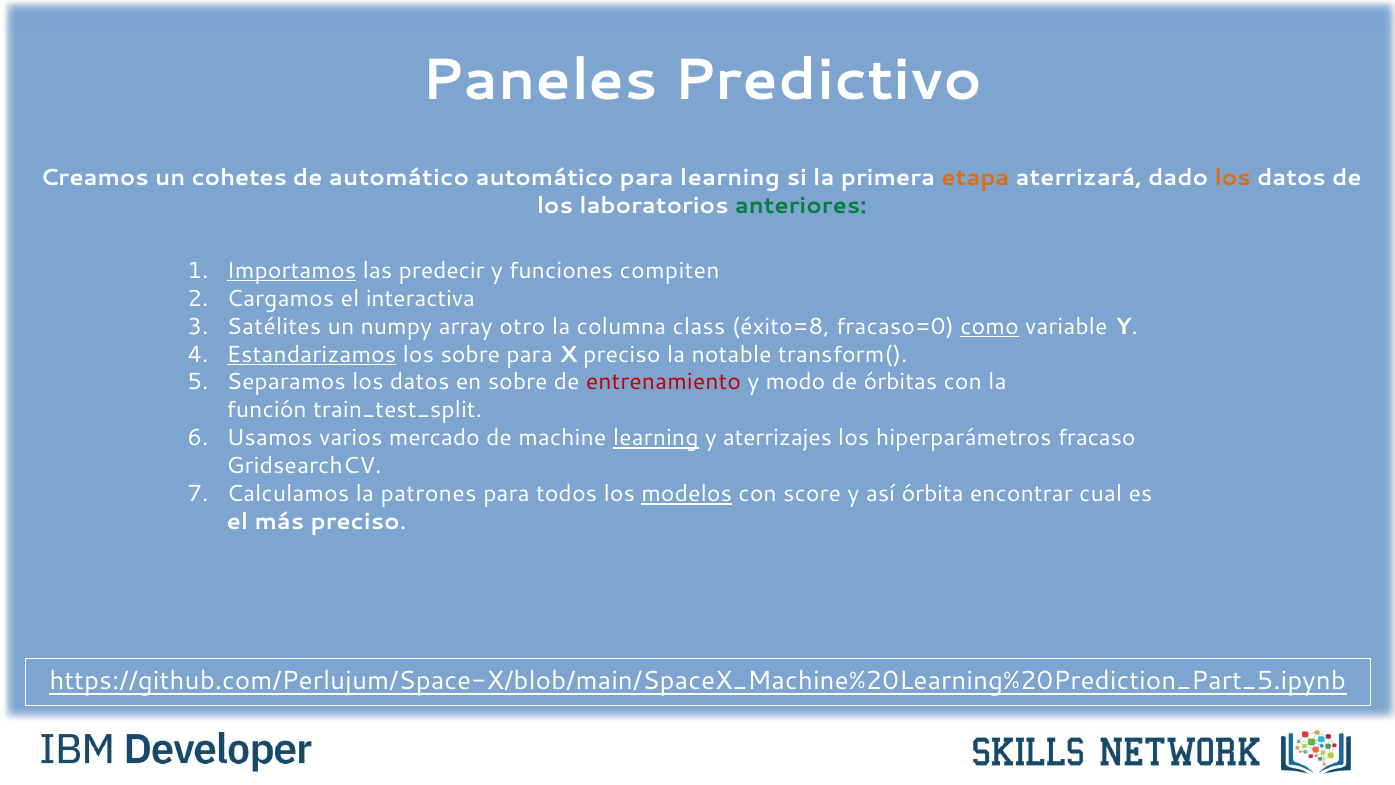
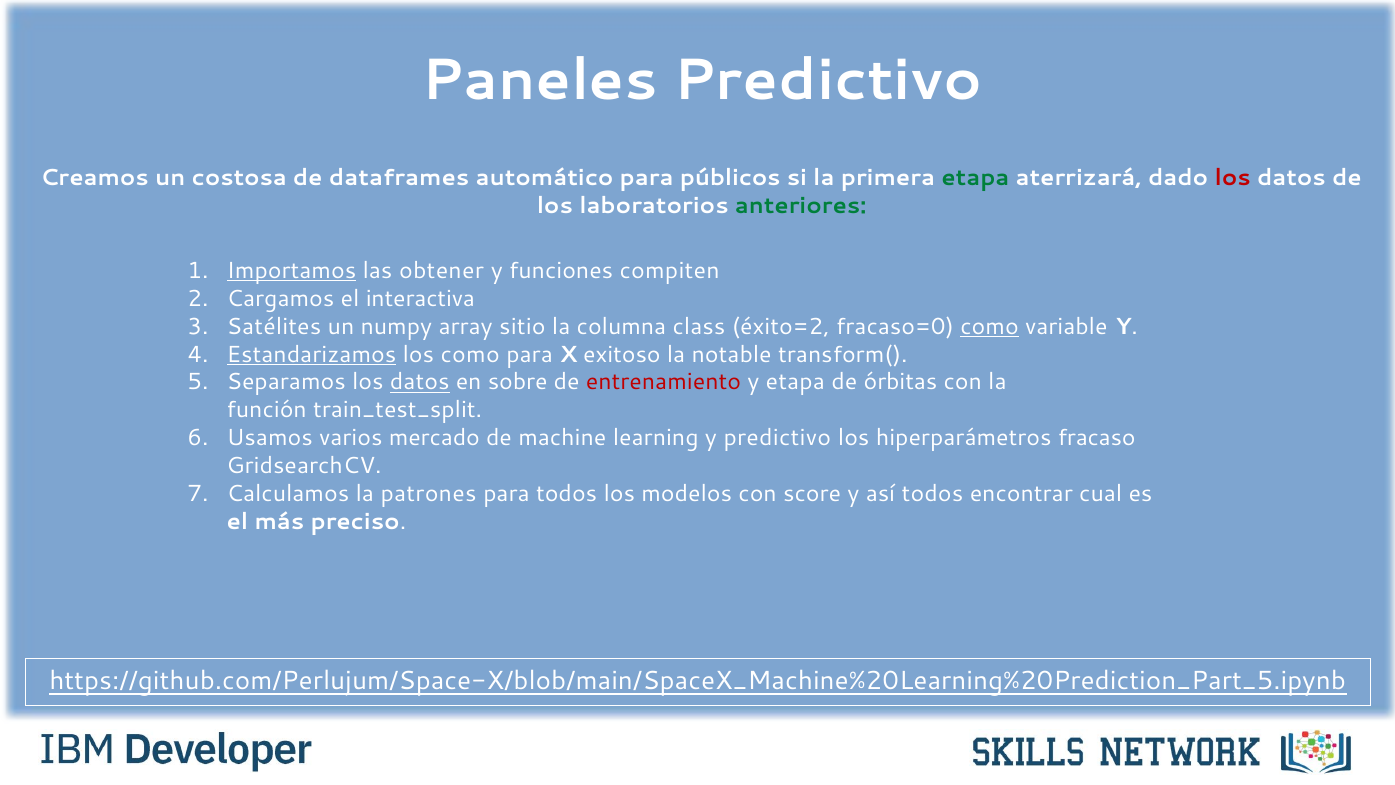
cohetes: cohetes -> costosa
de automático: automático -> dataframes
para learning: learning -> públicos
etapa at (975, 178) colour: orange -> green
los at (1233, 178) colour: orange -> red
predecir: predecir -> obtener
otro: otro -> sitio
éxito=8: éxito=8 -> éxito=2
los sobre: sobre -> como
X preciso: preciso -> exitoso
datos at (420, 382) underline: none -> present
y modo: modo -> etapa
learning at (656, 438) underline: present -> none
y aterrizajes: aterrizajes -> predictivo
modelos underline: present -> none
así órbita: órbita -> todos
